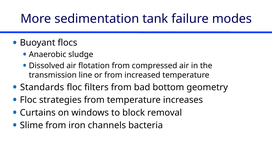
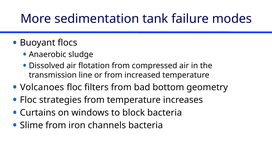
Standards: Standards -> Volcanoes
block removal: removal -> bacteria
